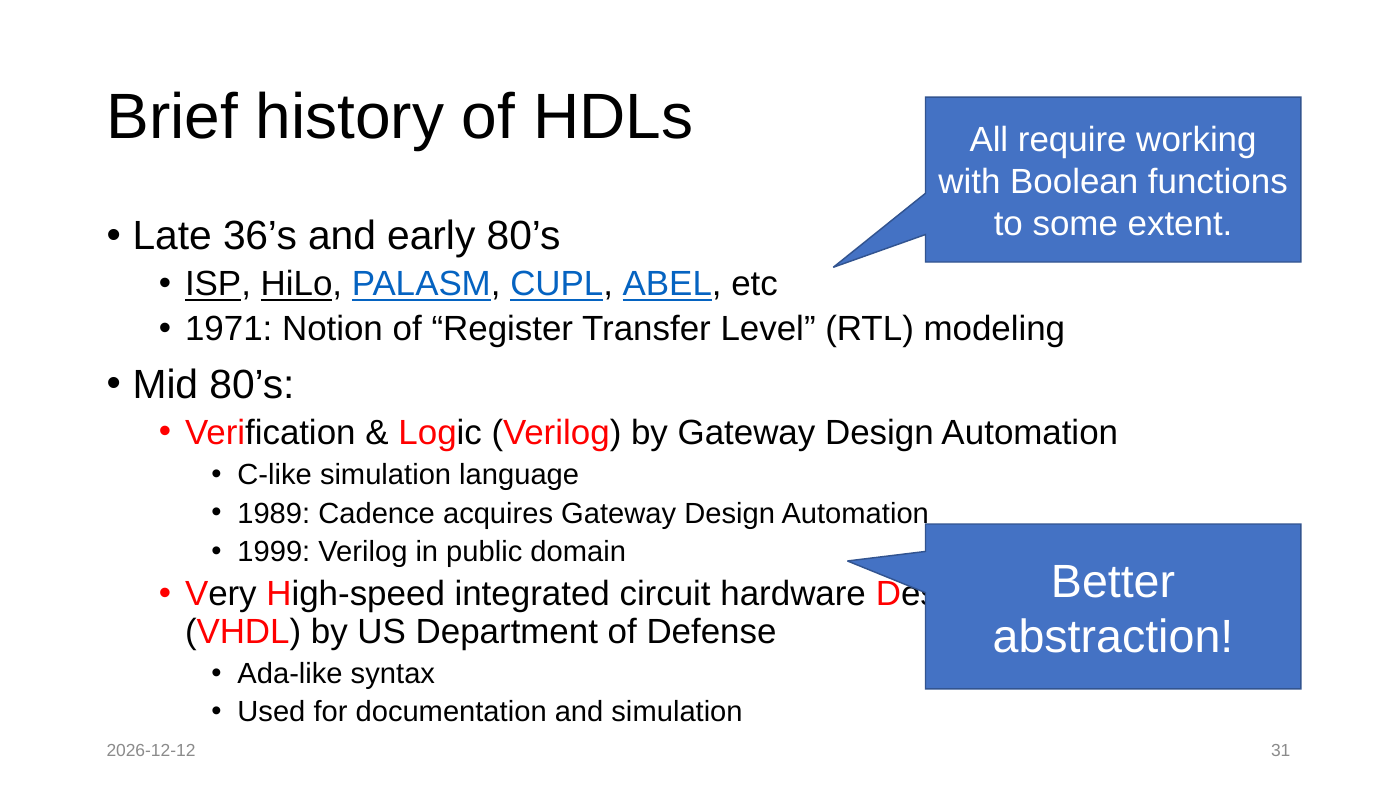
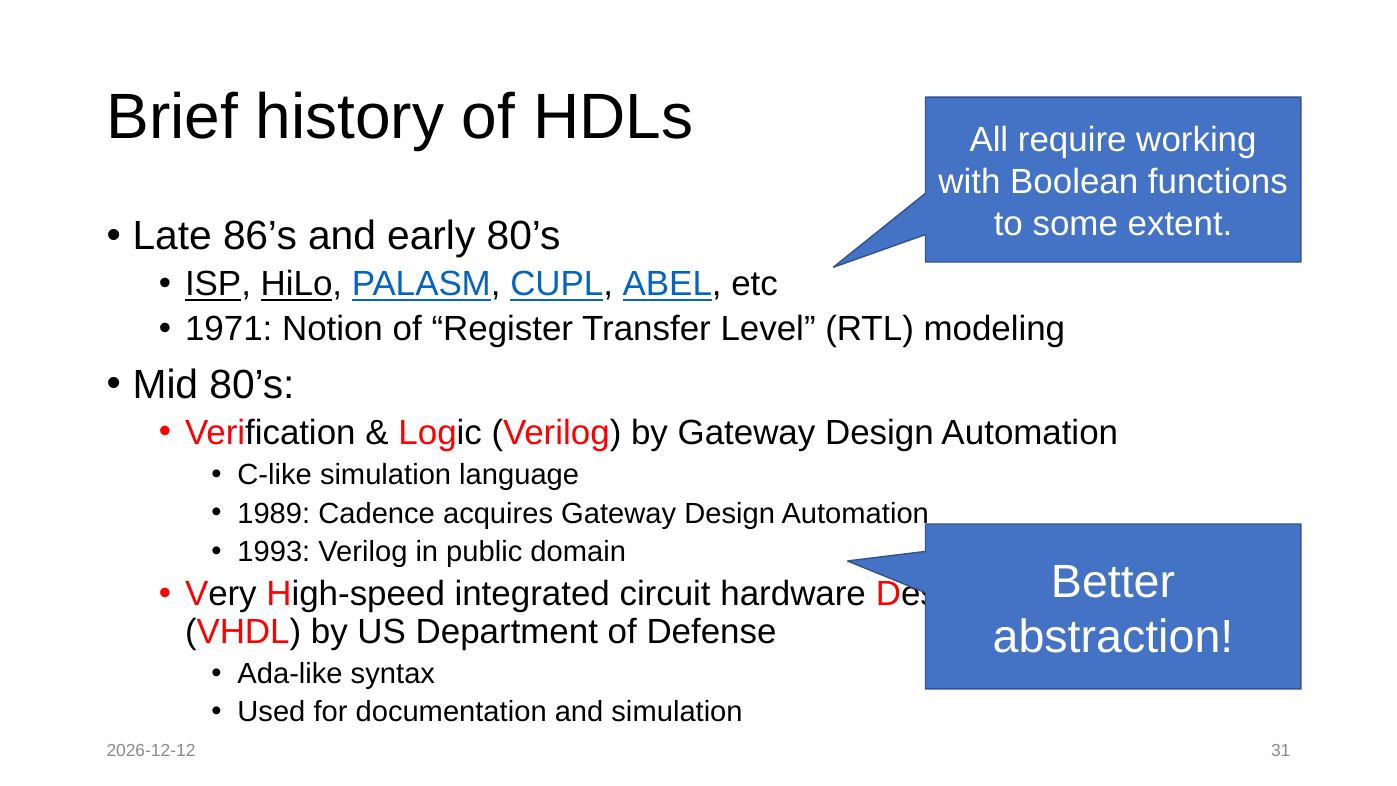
36’s: 36’s -> 86’s
1999: 1999 -> 1993
